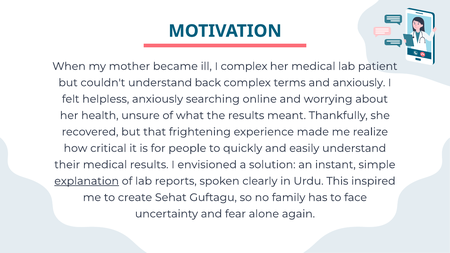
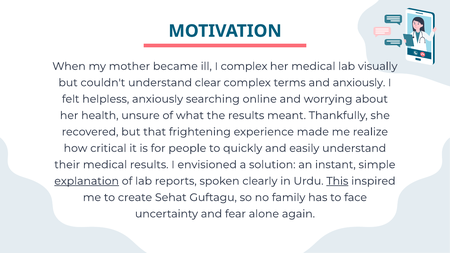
patient: patient -> visually
back: back -> clear
This underline: none -> present
